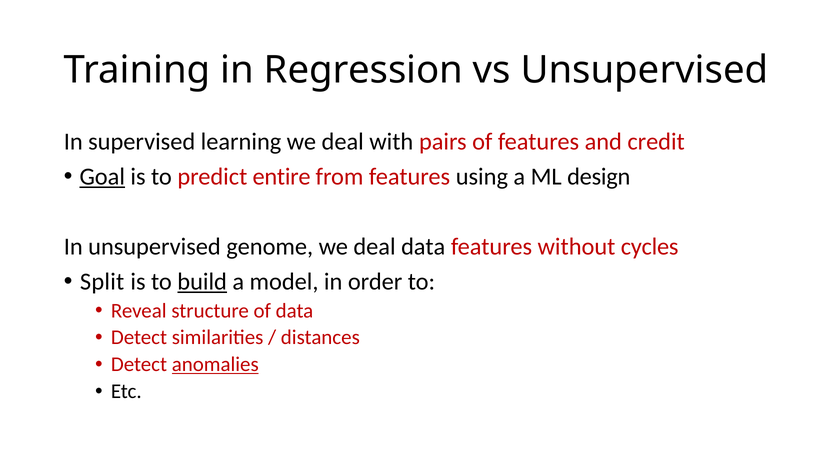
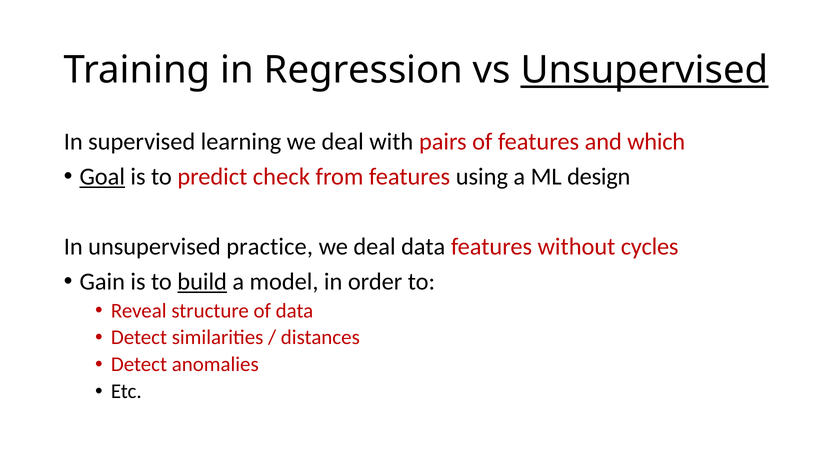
Unsupervised at (645, 70) underline: none -> present
credit: credit -> which
entire: entire -> check
genome: genome -> practice
Split: Split -> Gain
anomalies underline: present -> none
